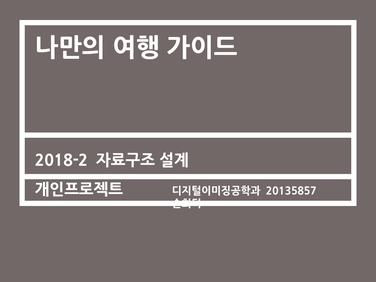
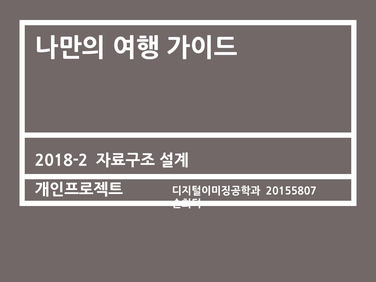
20135857: 20135857 -> 20155807
